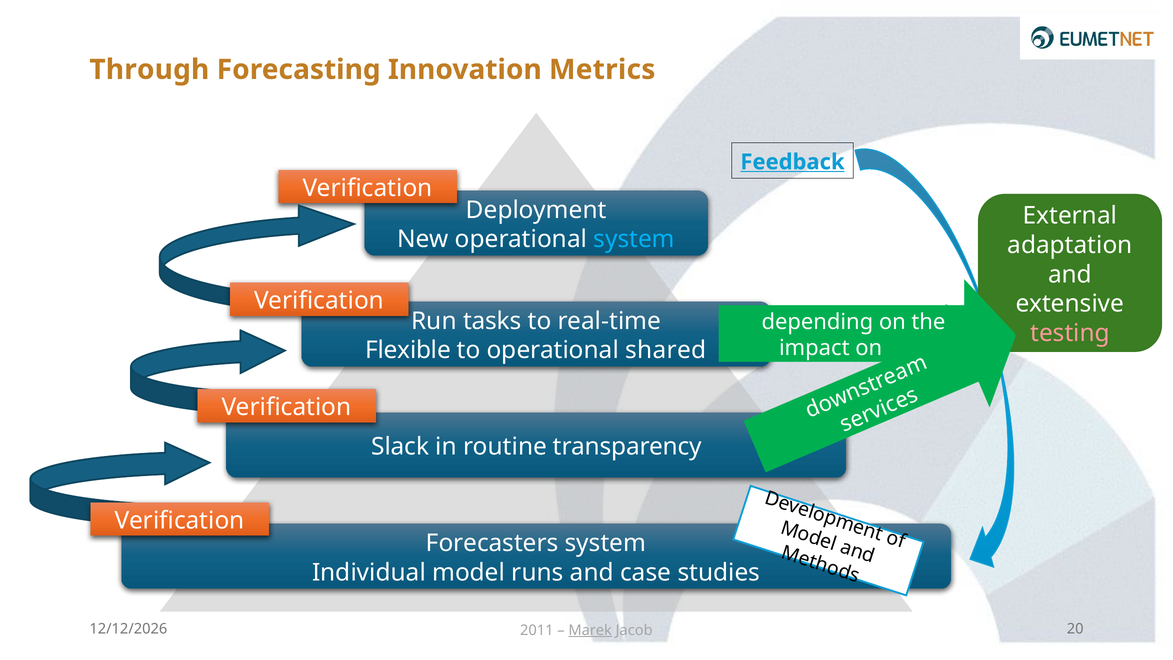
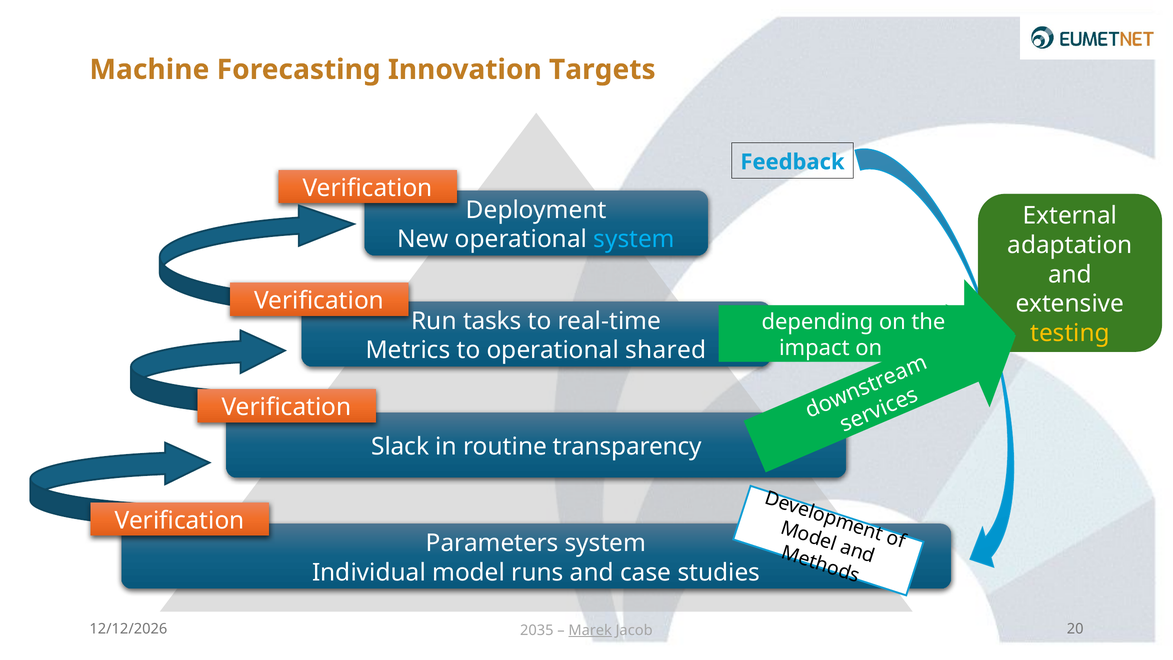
Through: Through -> Machine
Metrics: Metrics -> Targets
Feedback underline: present -> none
testing colour: pink -> yellow
Flexible: Flexible -> Metrics
Forecasters: Forecasters -> Parameters
2011: 2011 -> 2035
